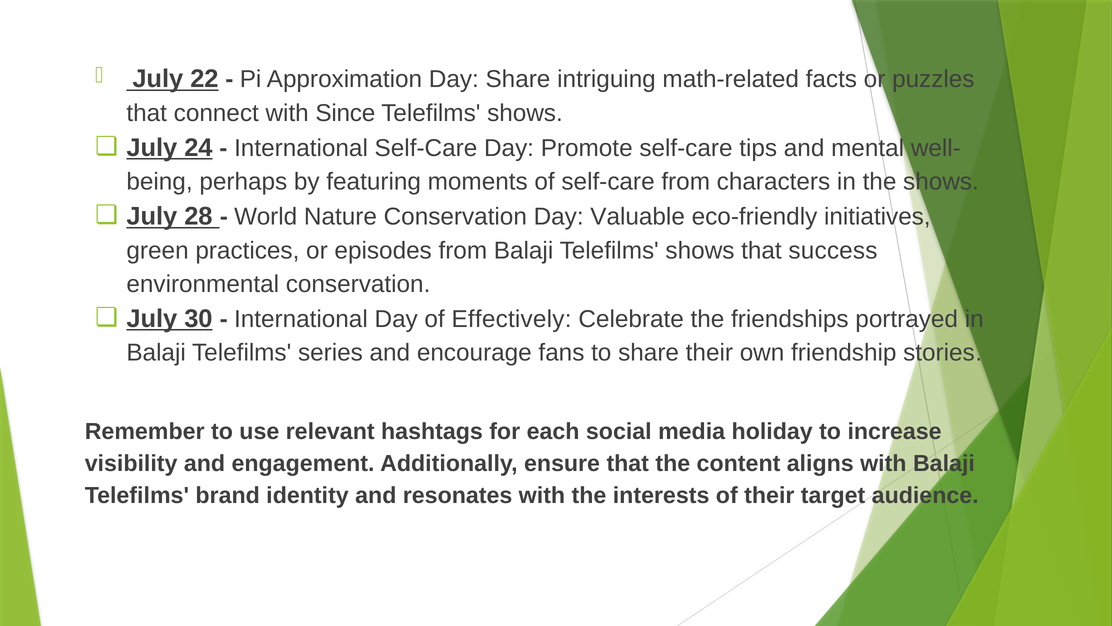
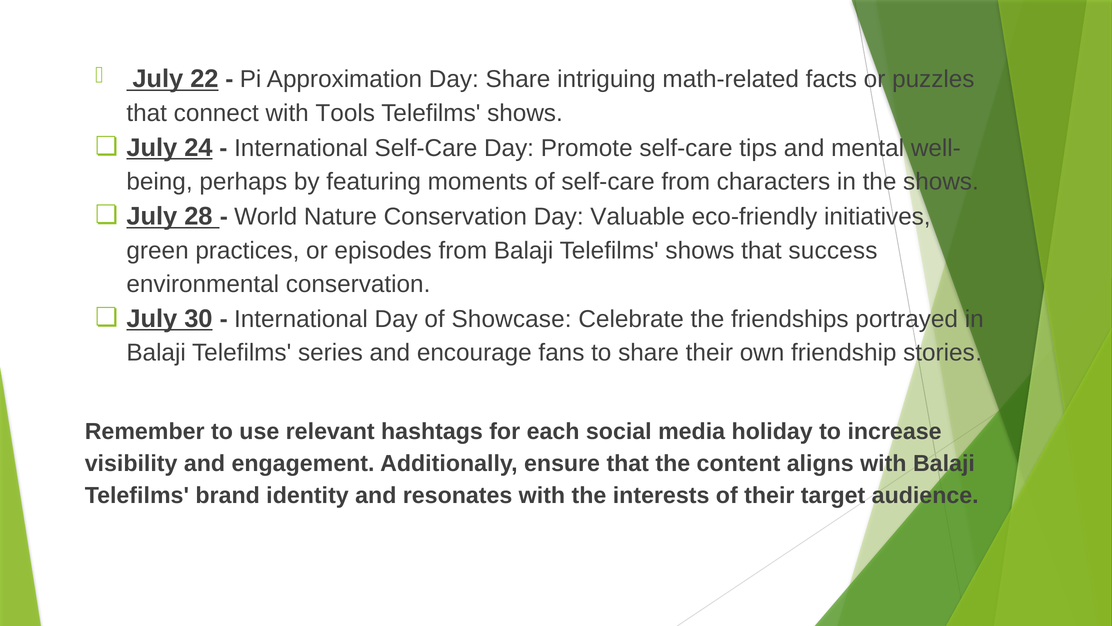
Since: Since -> Tools
Effectively: Effectively -> Showcase
